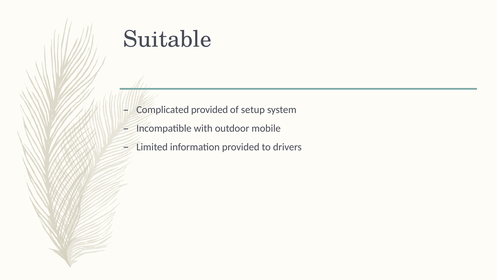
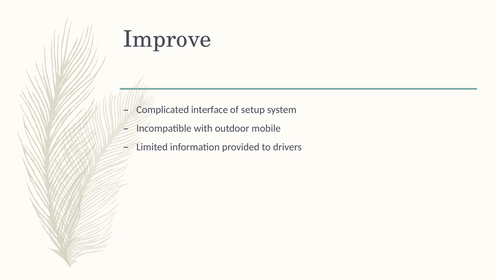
Suitable: Suitable -> Improve
Complicated provided: provided -> interface
